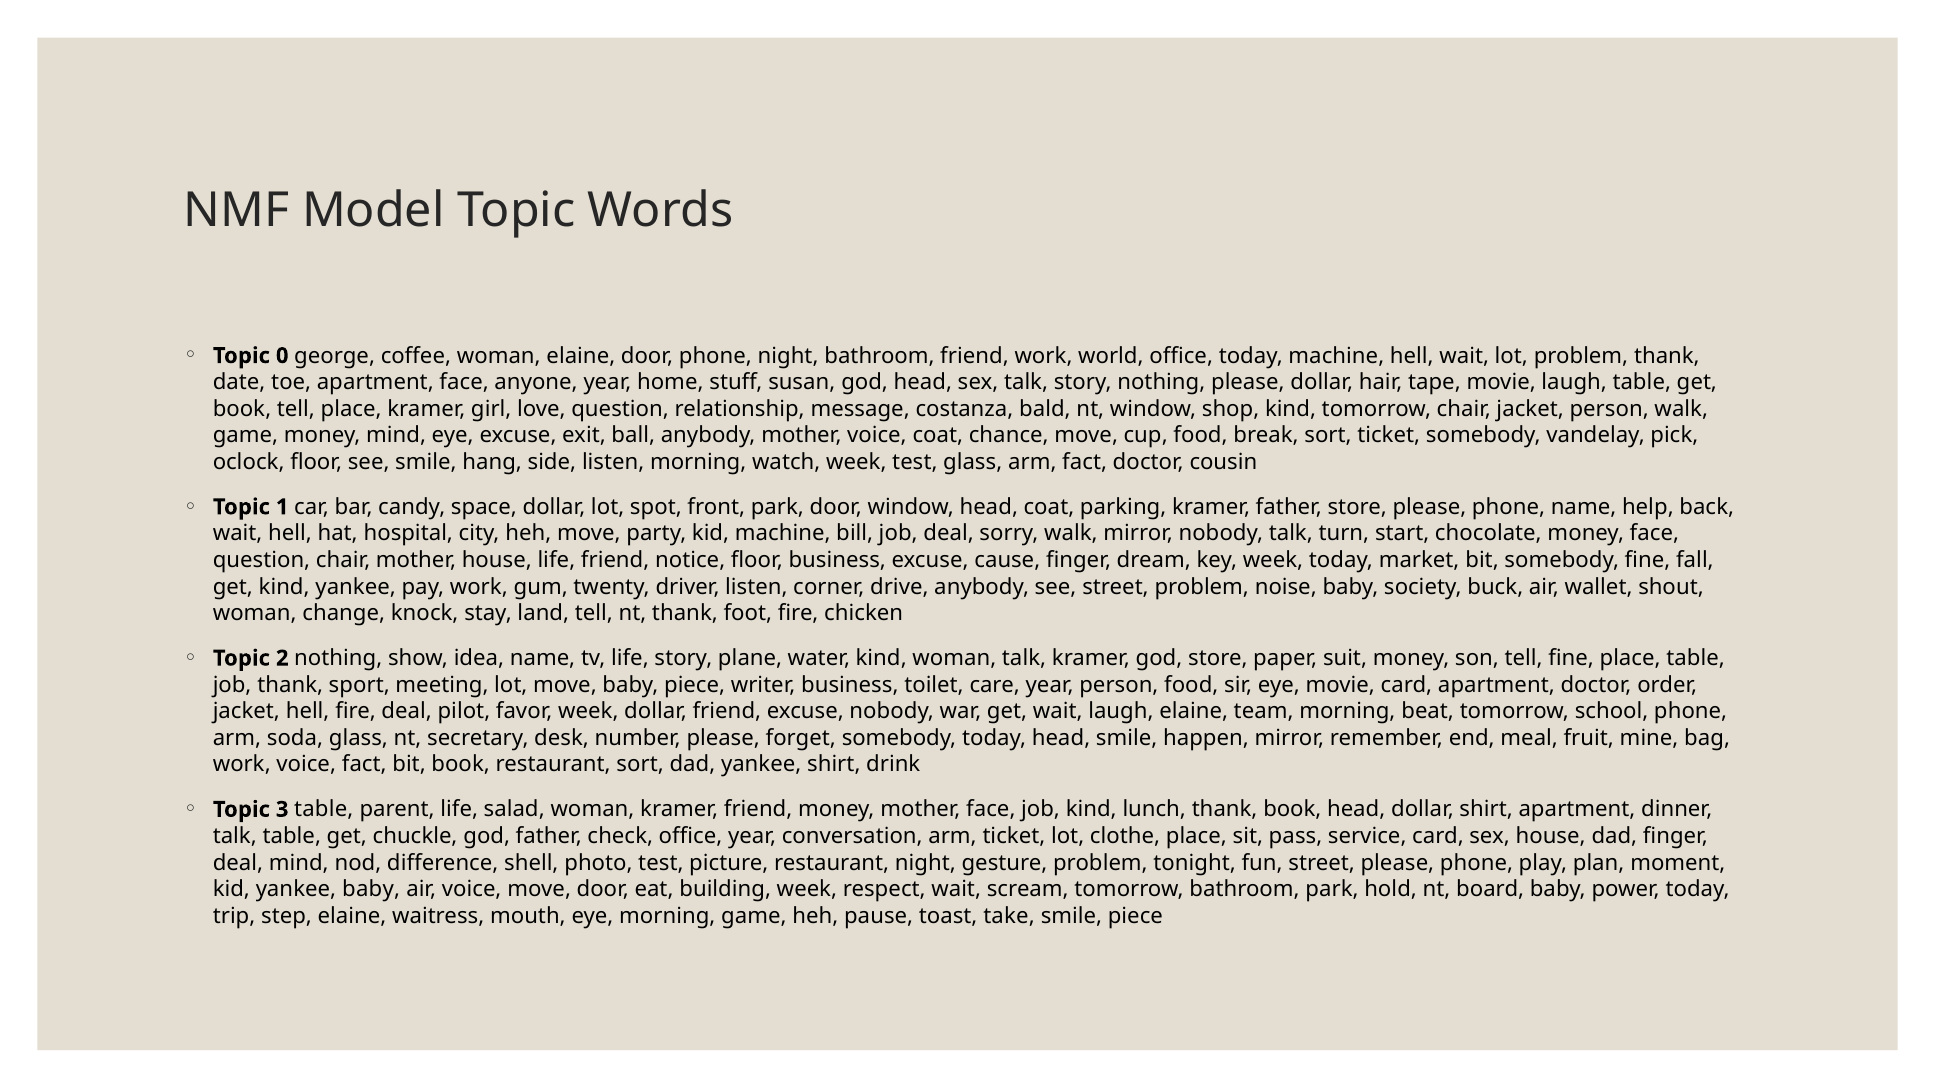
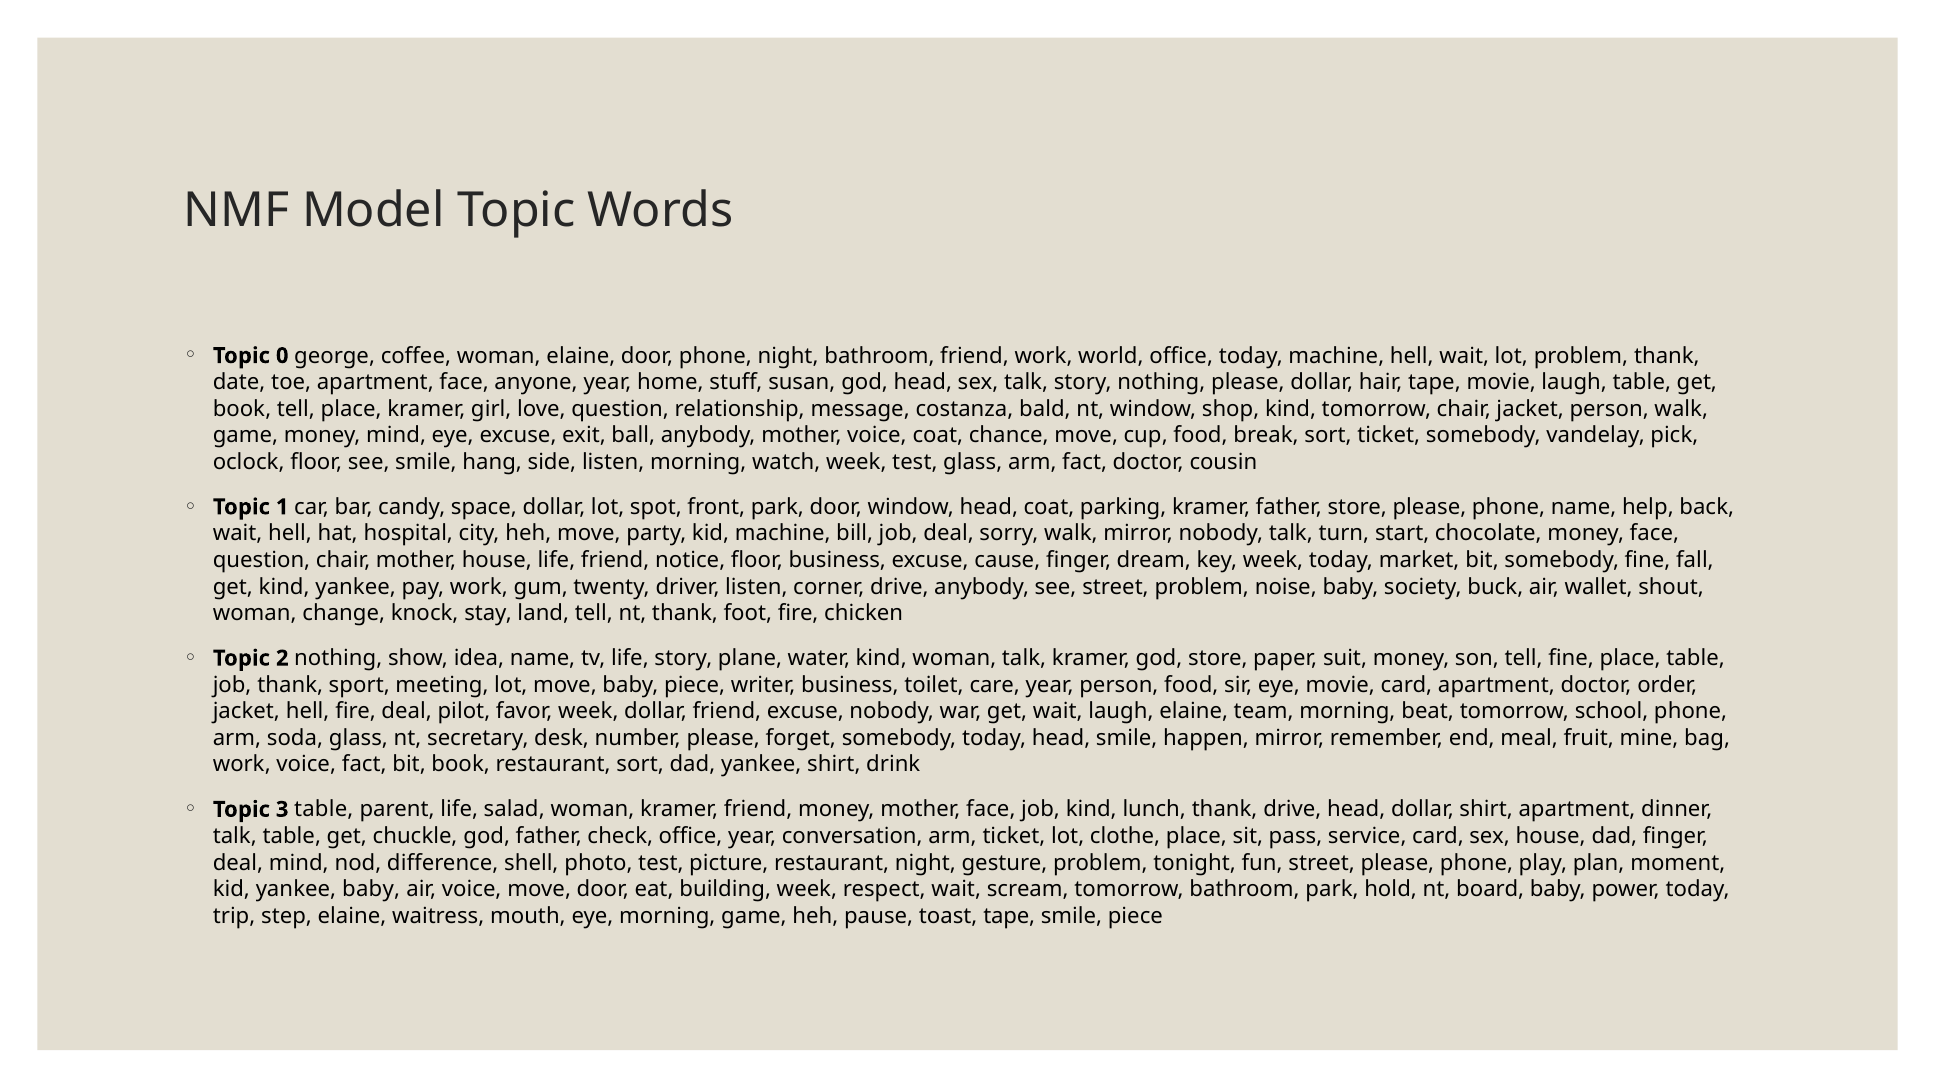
thank book: book -> drive
toast take: take -> tape
